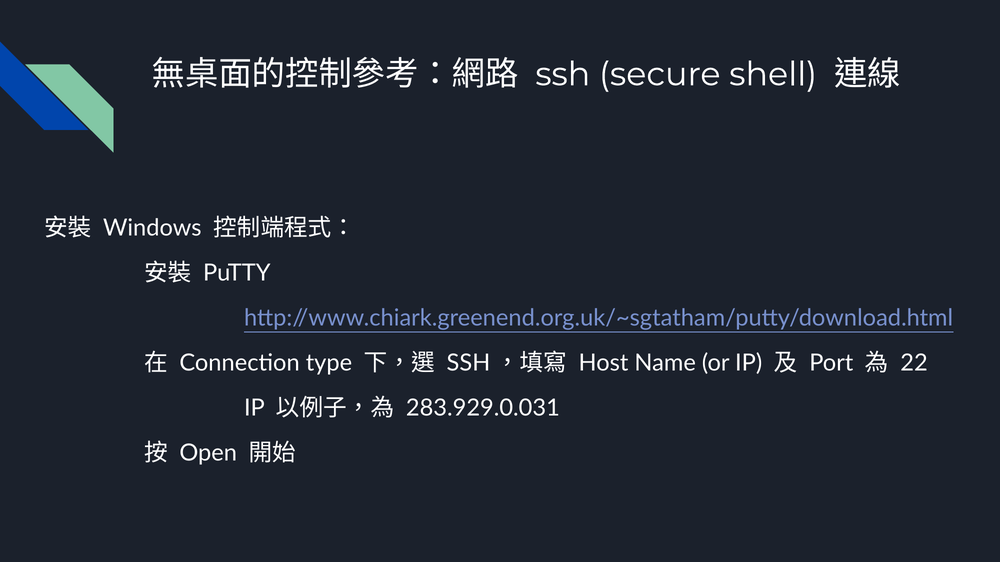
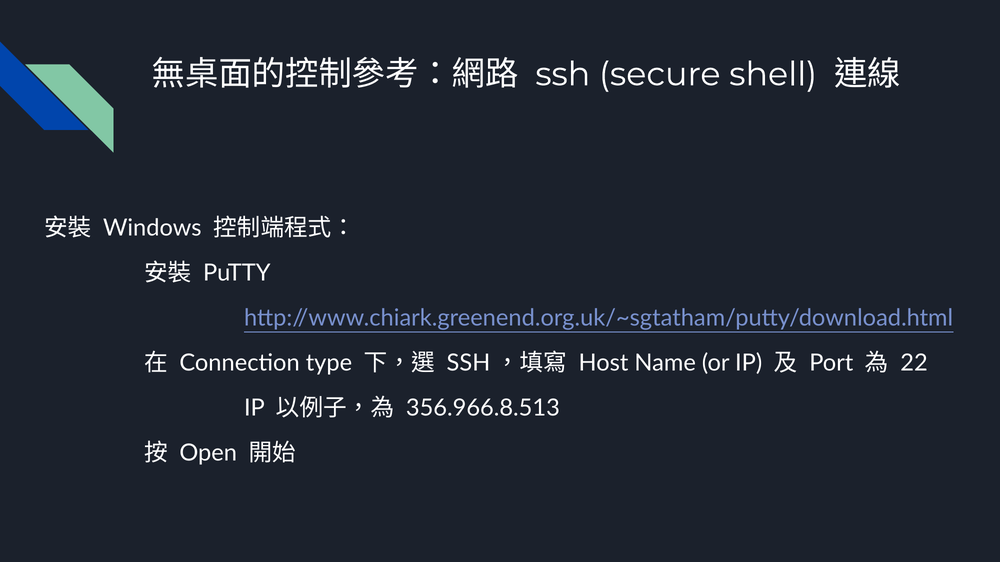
283.929.0.031: 283.929.0.031 -> 356.966.8.513
